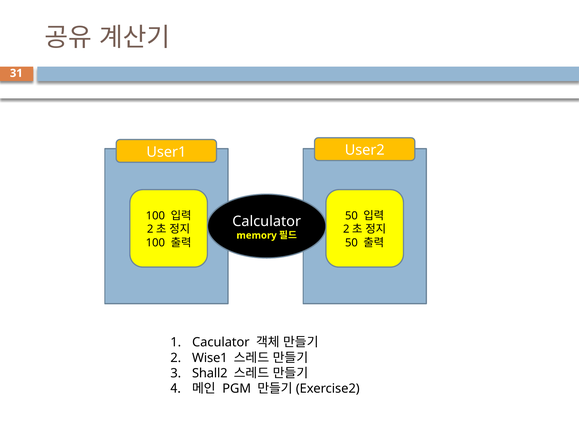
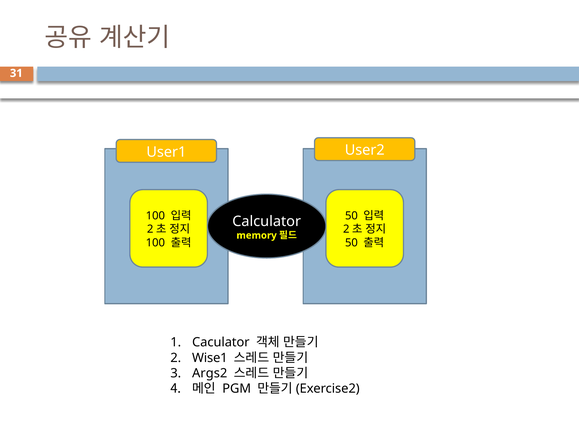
Shall2: Shall2 -> Args2
